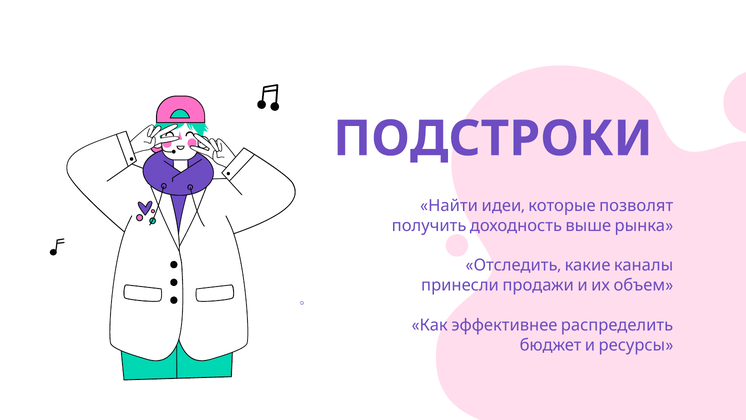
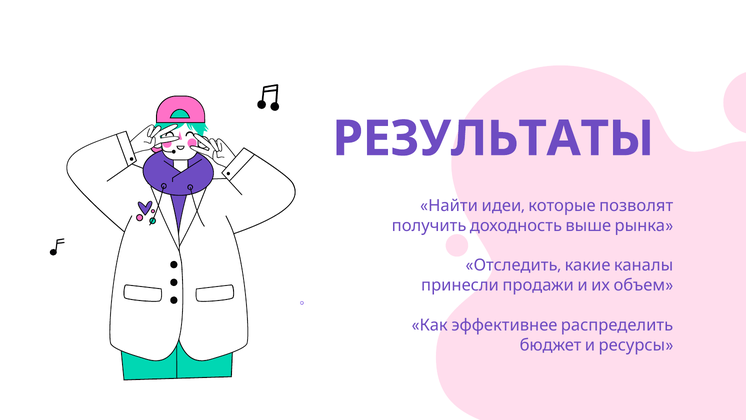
ПОДСТРОКИ: ПОДСТРОКИ -> РЕЗУЛЬТАТЫ
